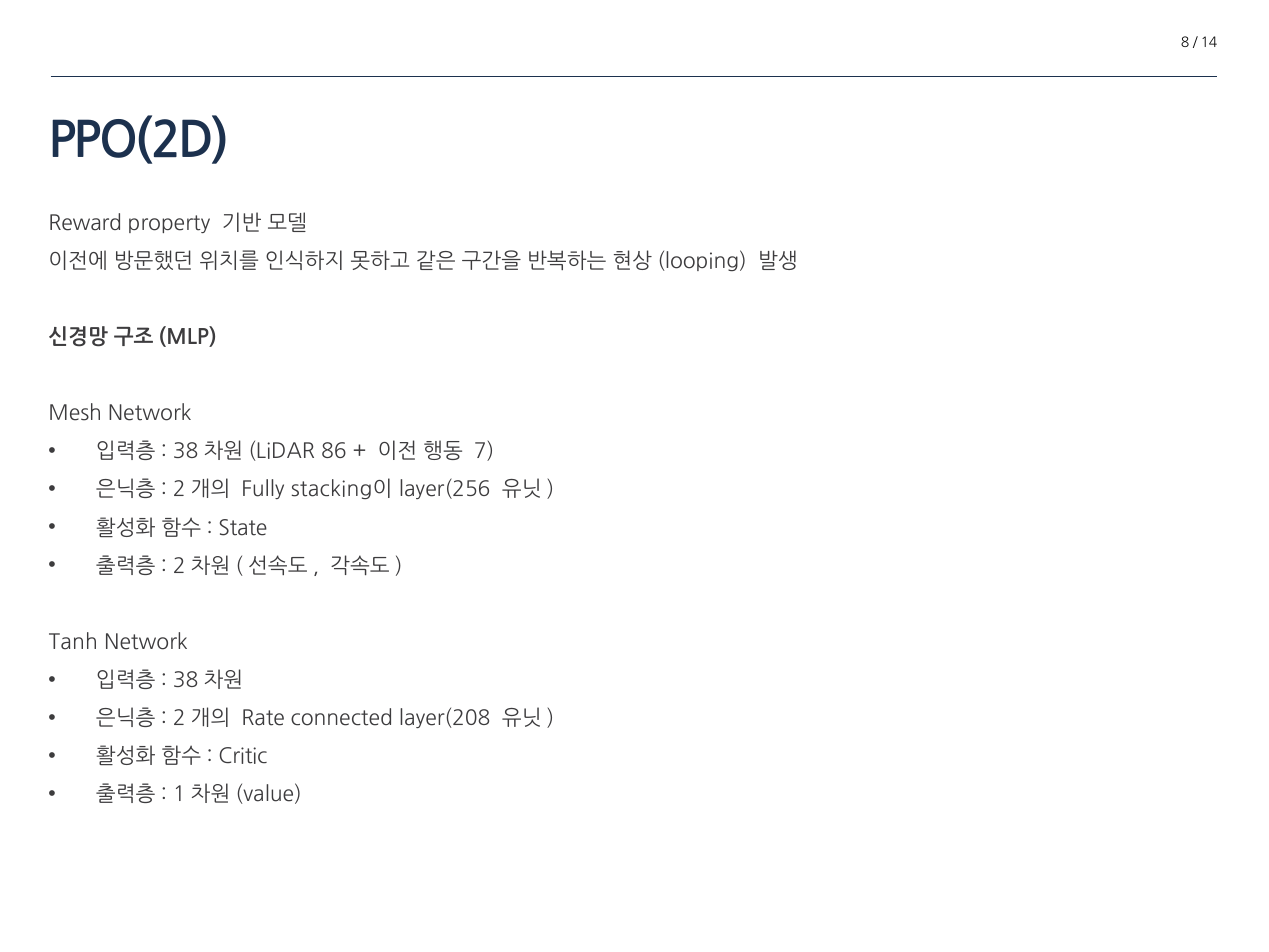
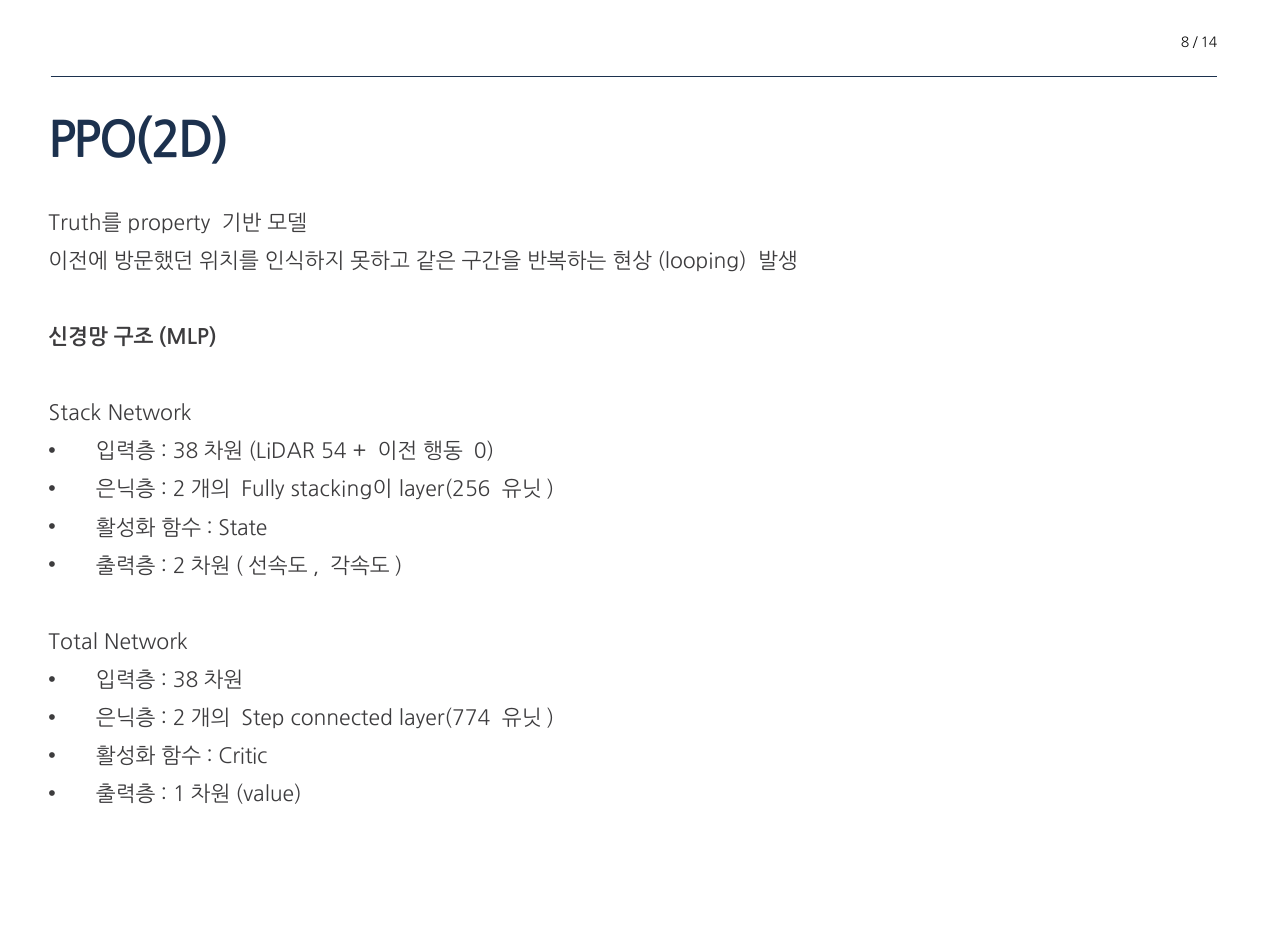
Reward: Reward -> Truth를
Mesh: Mesh -> Stack
86: 86 -> 54
7: 7 -> 0
Tanh: Tanh -> Total
Rate: Rate -> Step
layer(208: layer(208 -> layer(774
